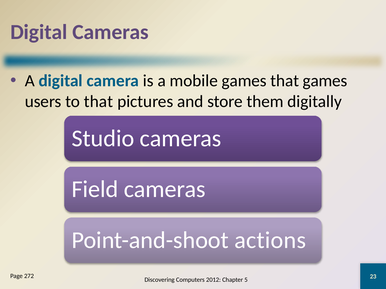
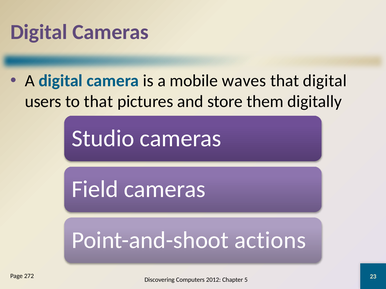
mobile games: games -> waves
that games: games -> digital
